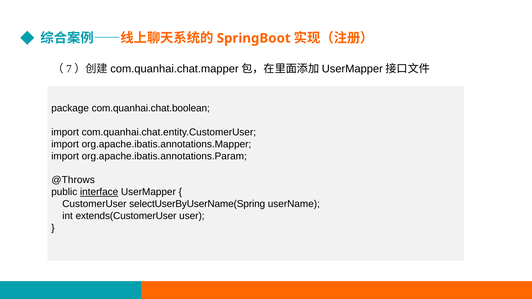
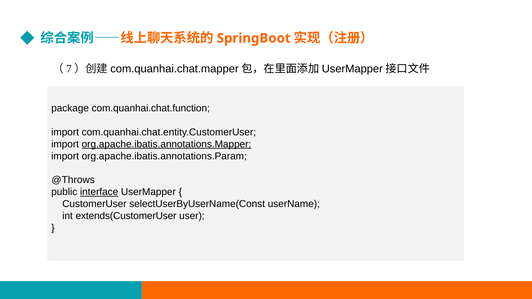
com.quanhai.chat.boolean: com.quanhai.chat.boolean -> com.quanhai.chat.function
org.apache.ibatis.annotations.Mapper underline: none -> present
selectUserByUserName(Spring: selectUserByUserName(Spring -> selectUserByUserName(Const
